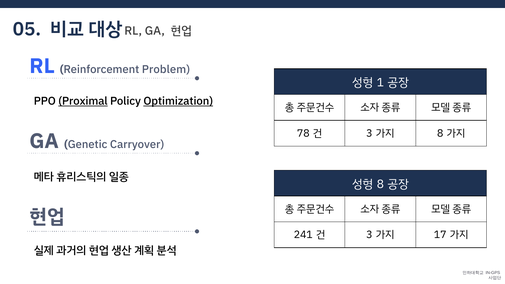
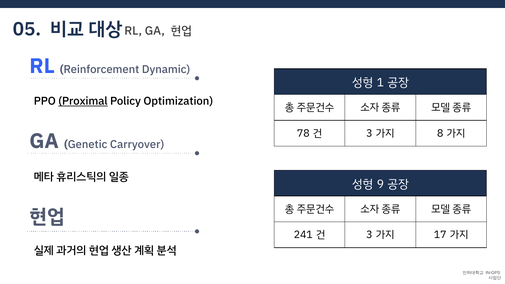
Problem: Problem -> Dynamic
Optimization underline: present -> none
8 at (380, 184): 8 -> 9
